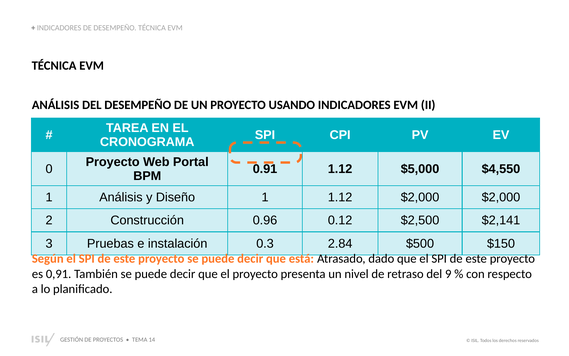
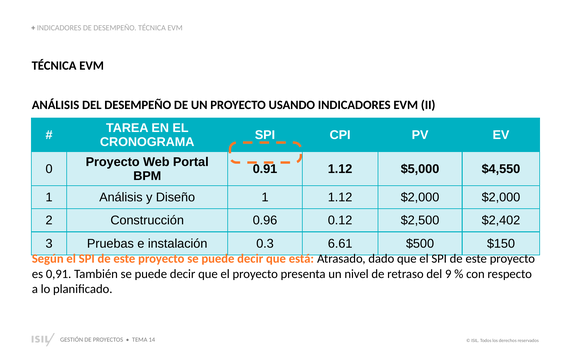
$2,141: $2,141 -> $2,402
2.84: 2.84 -> 6.61
